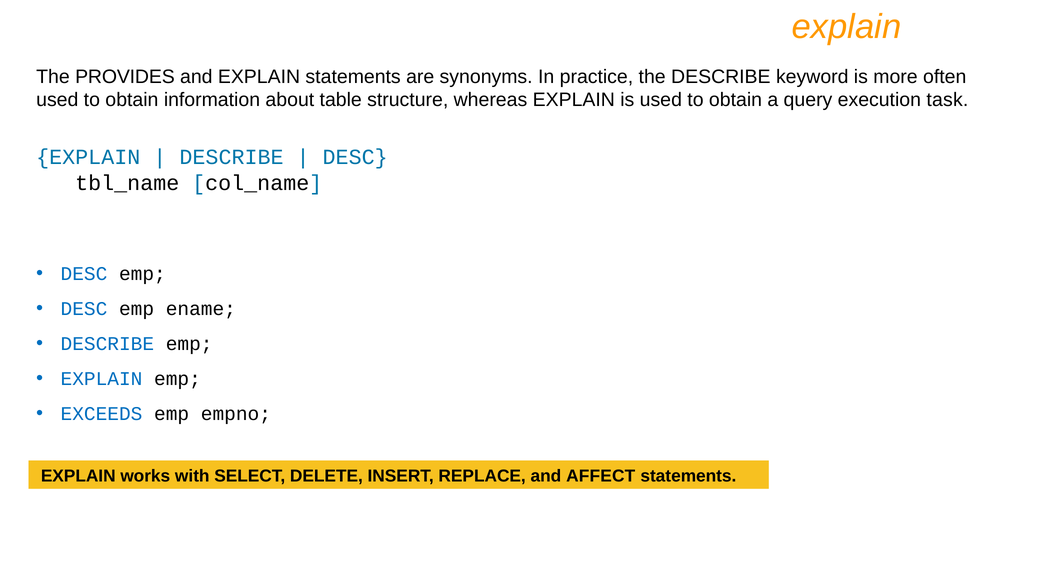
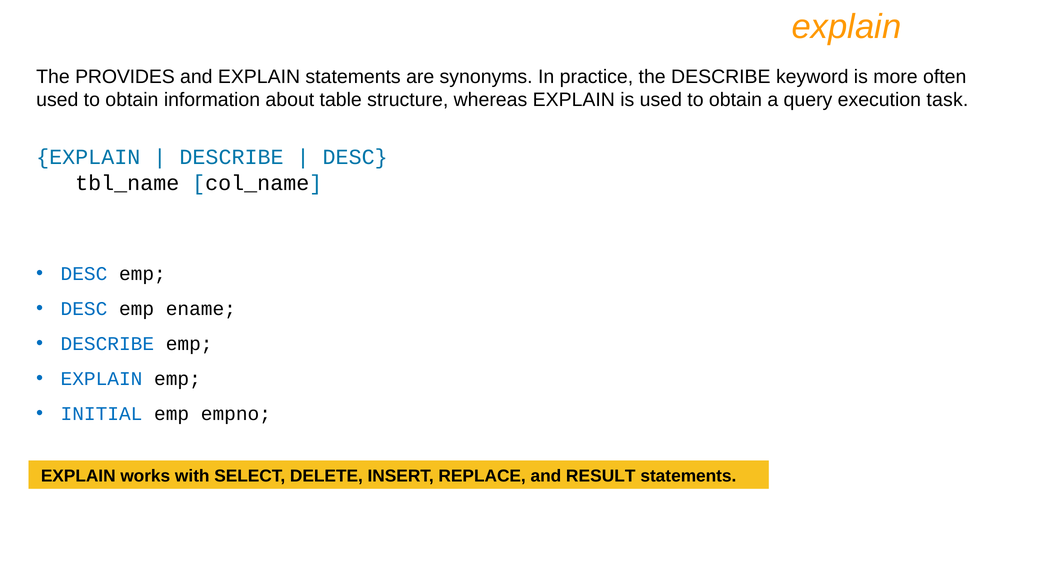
EXCEEDS: EXCEEDS -> INITIAL
AFFECT: AFFECT -> RESULT
